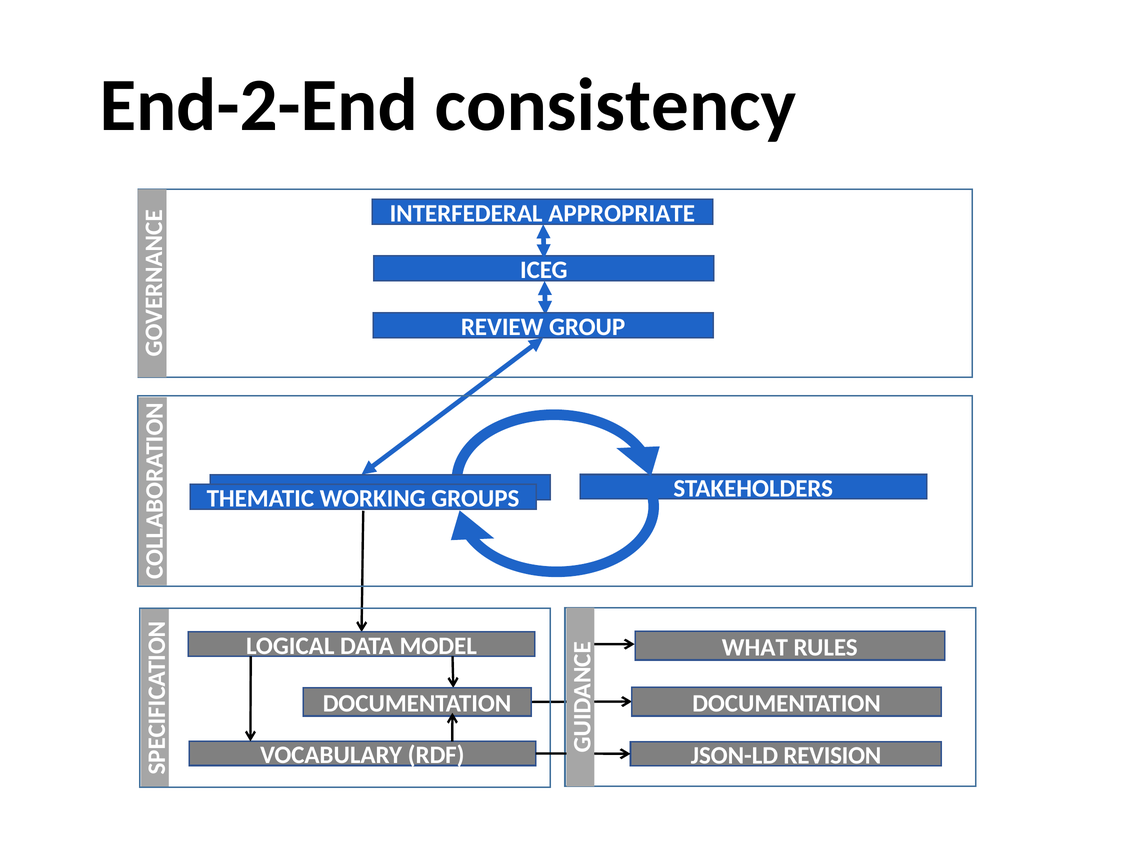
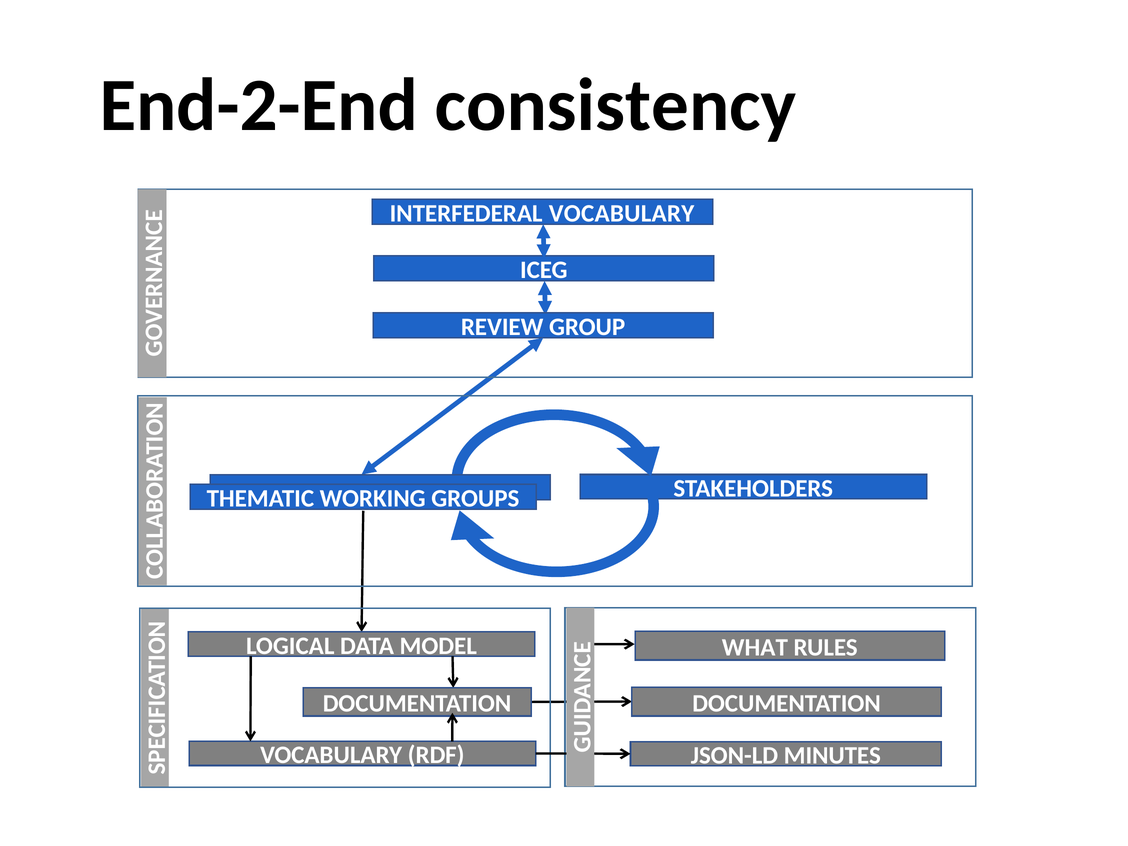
INTERFEDERAL APPROPRIATE: APPROPRIATE -> VOCABULARY
REVISION: REVISION -> MINUTES
